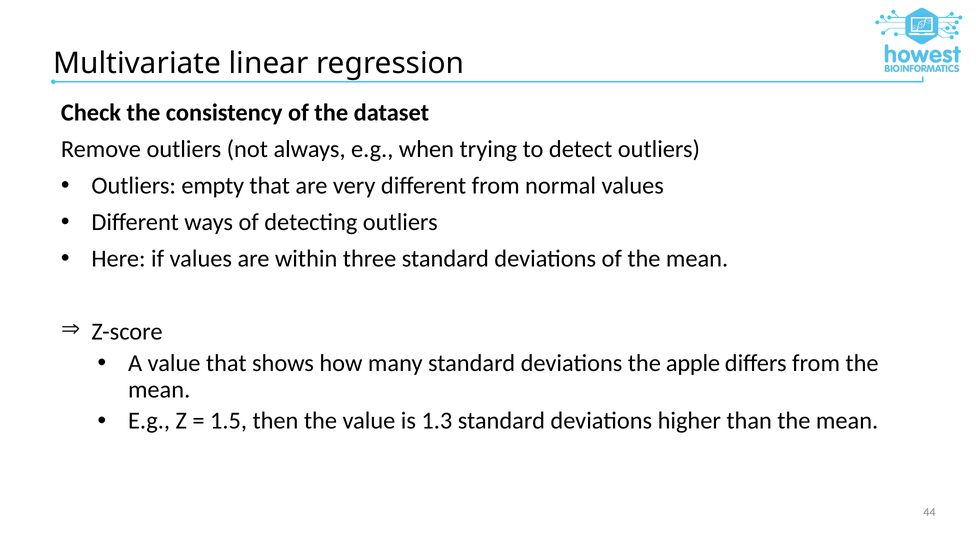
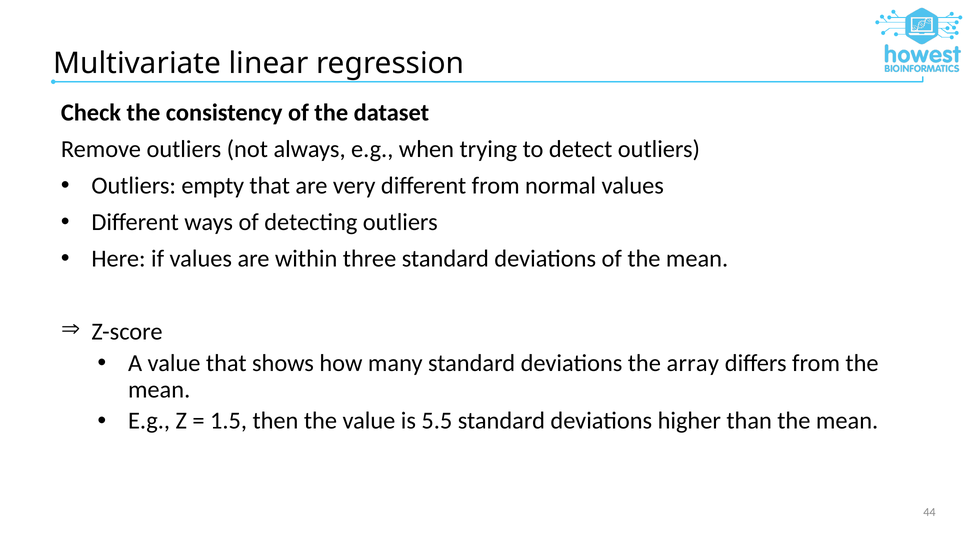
apple: apple -> array
1.3: 1.3 -> 5.5
